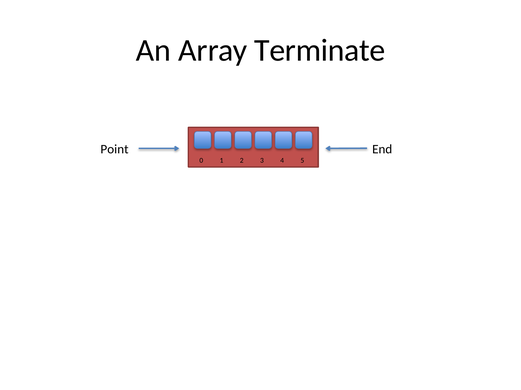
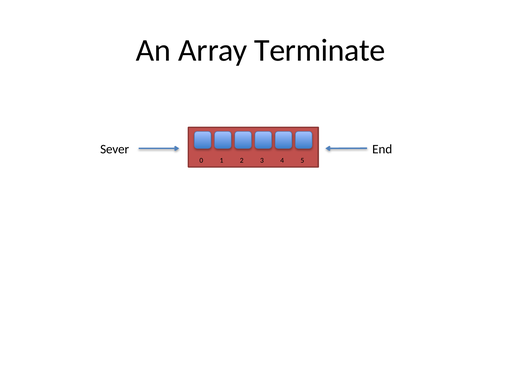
Point: Point -> Sever
